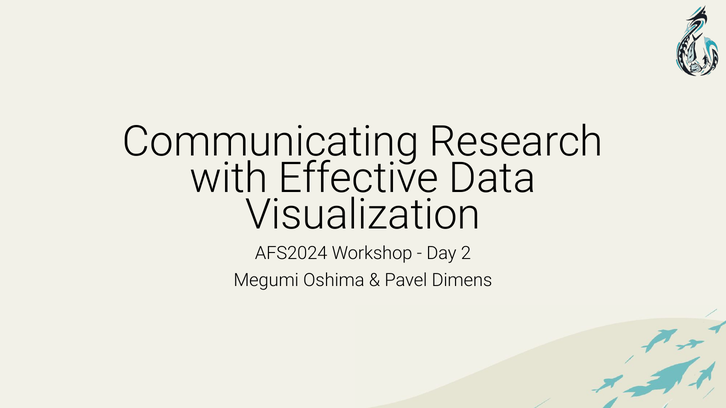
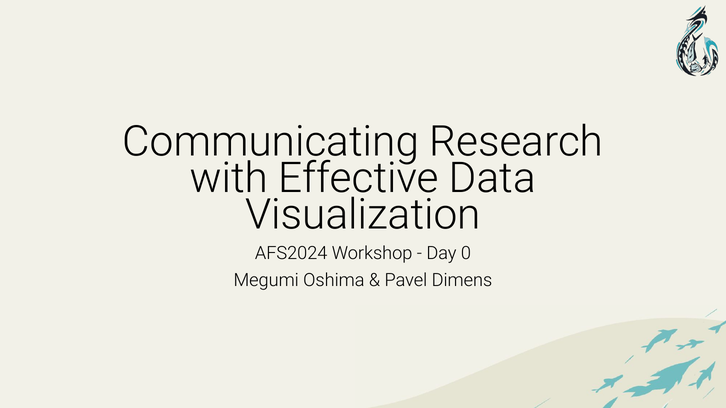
2: 2 -> 0
